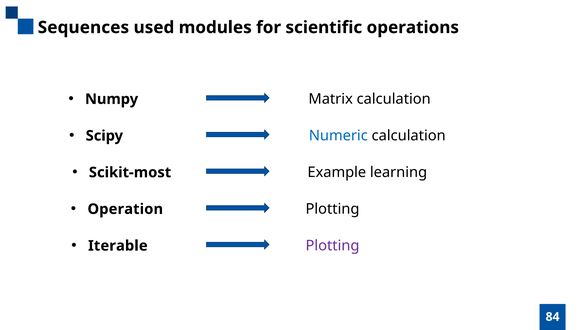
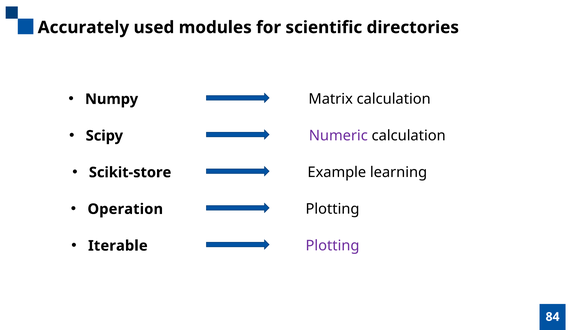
Sequences: Sequences -> Accurately
operations: operations -> directories
Numeric colour: blue -> purple
Scikit-most: Scikit-most -> Scikit-store
